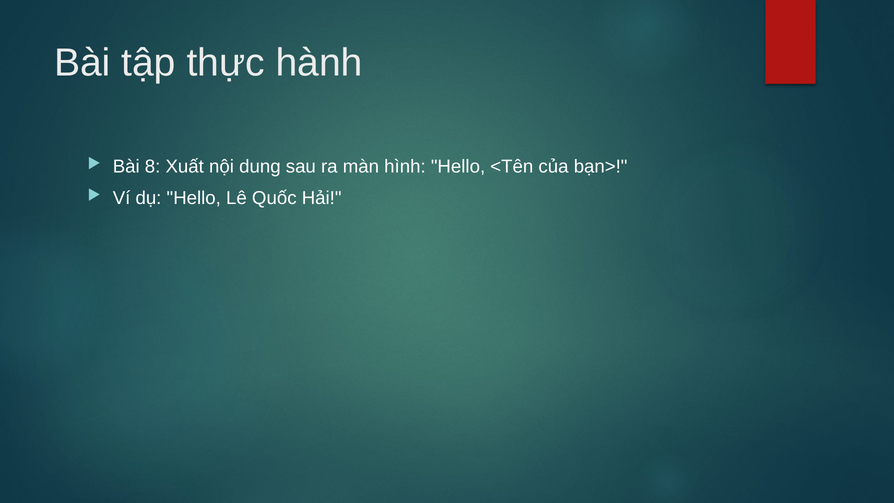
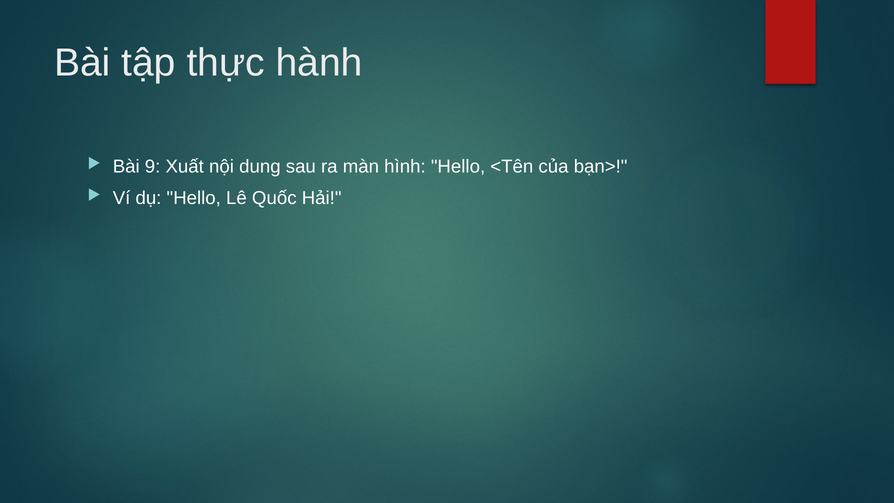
8: 8 -> 9
